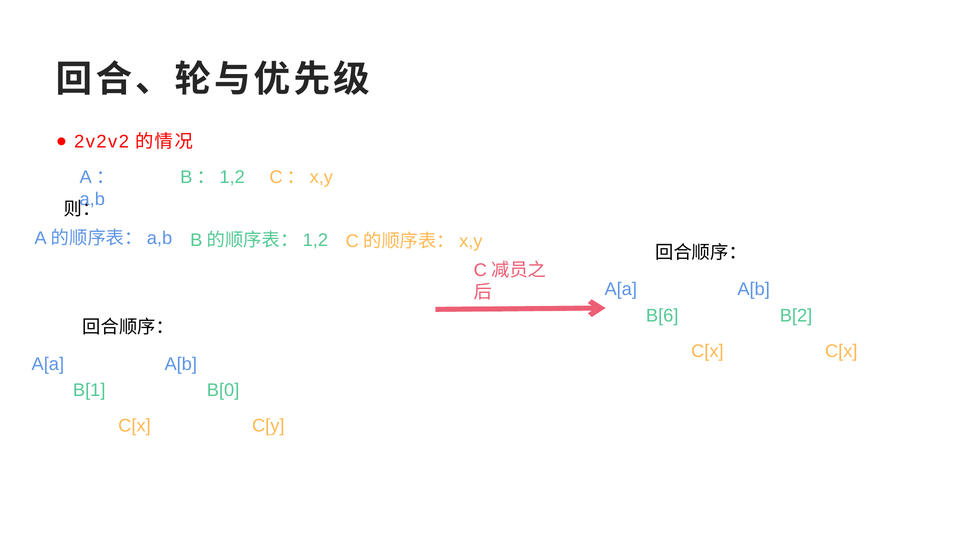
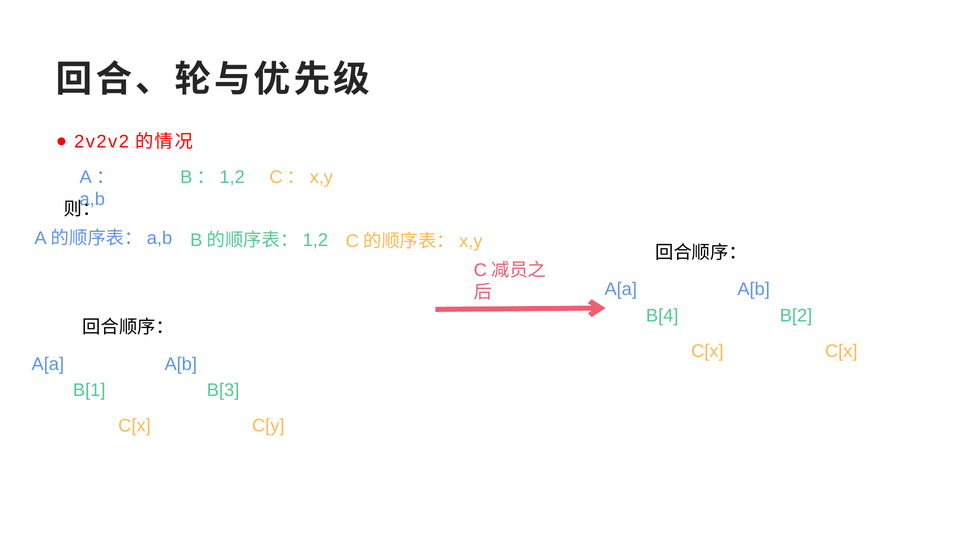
B[6: B[6 -> B[4
B[0: B[0 -> B[3
